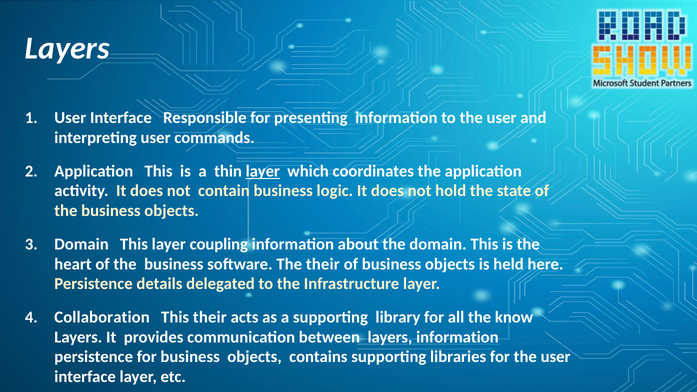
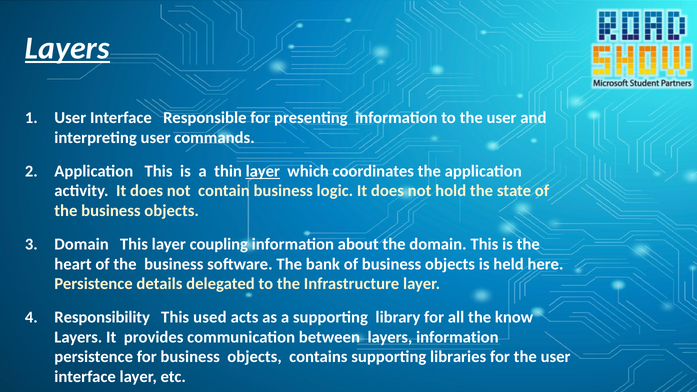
Layers at (67, 48) underline: none -> present
The their: their -> bank
Collaboration: Collaboration -> Responsibility
This their: their -> used
